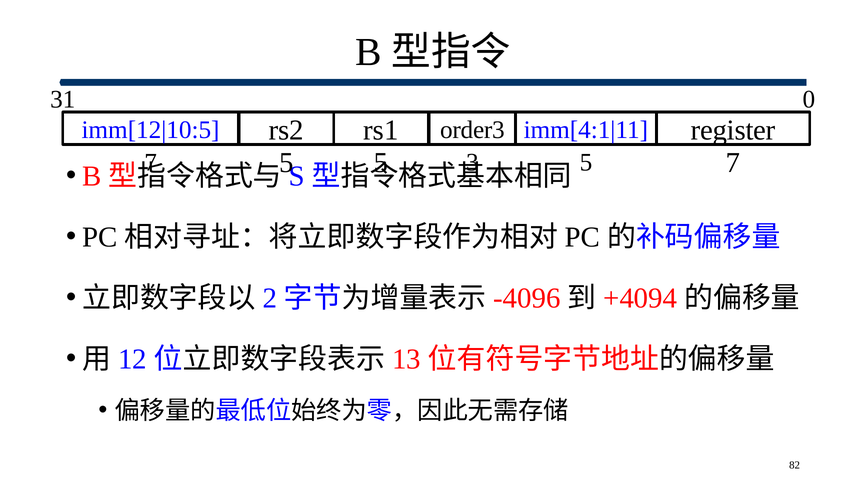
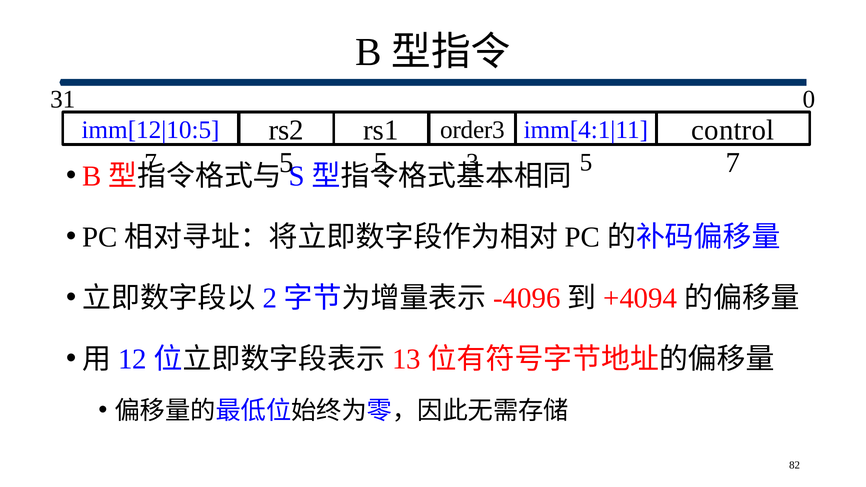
register: register -> control
